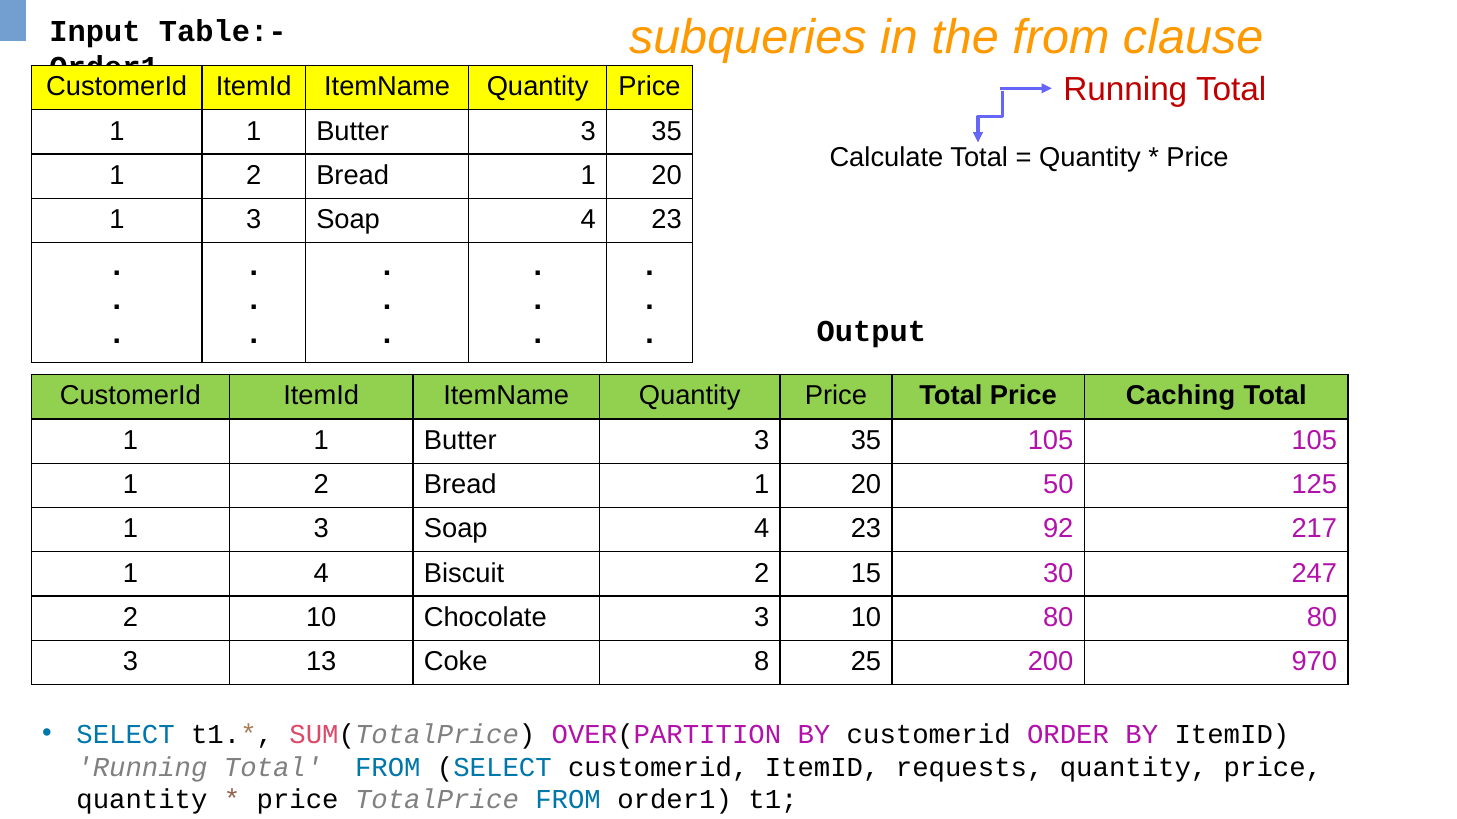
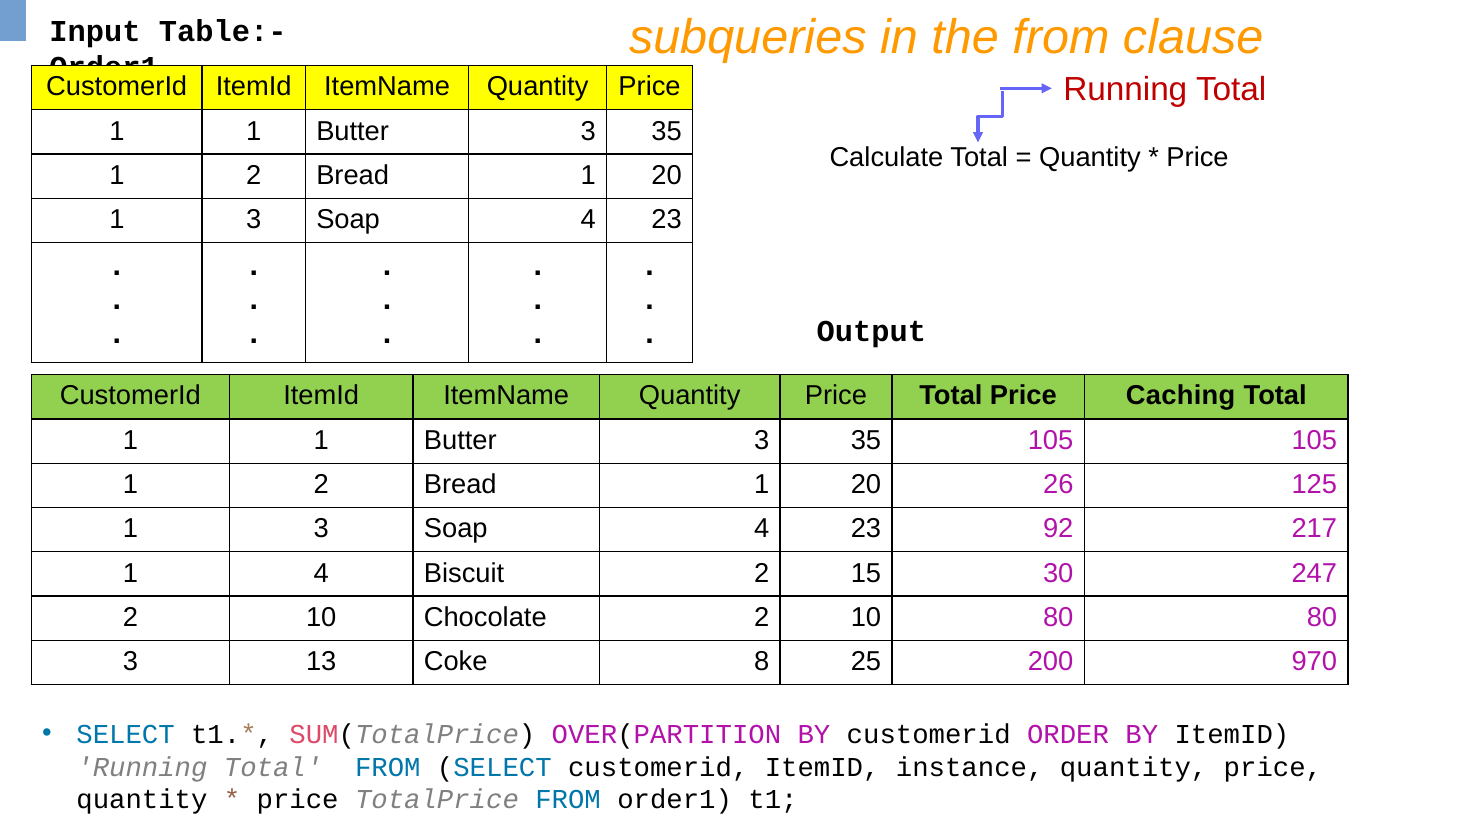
50: 50 -> 26
Chocolate 3: 3 -> 2
requests: requests -> instance
